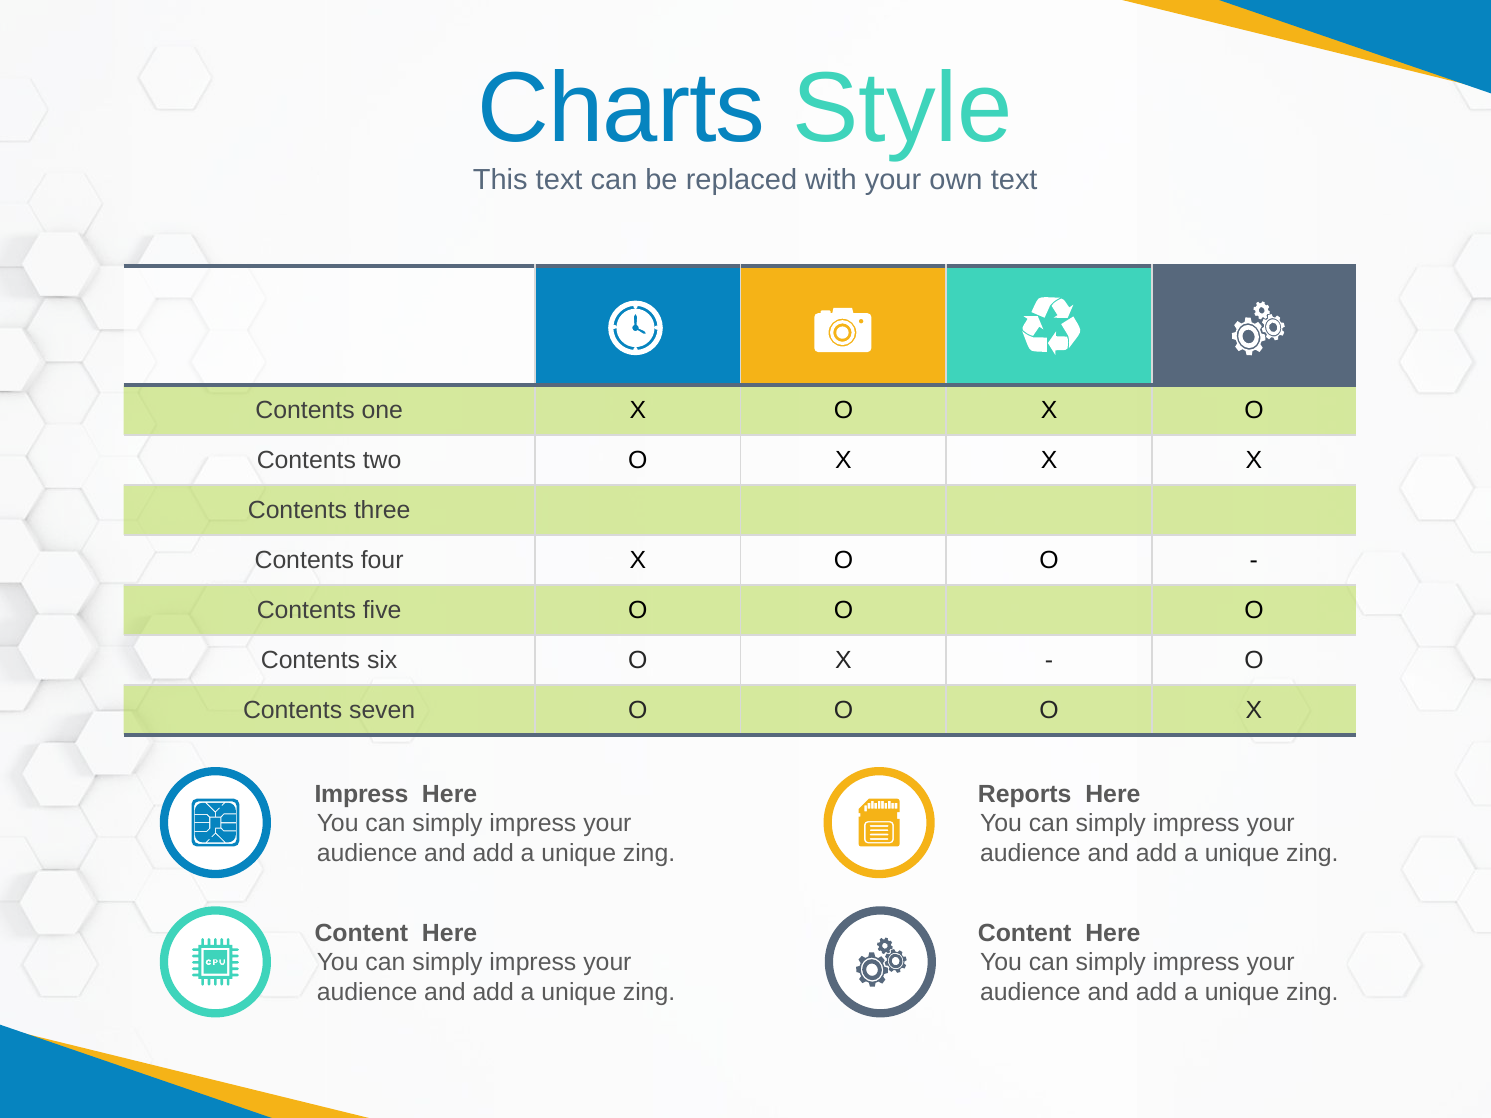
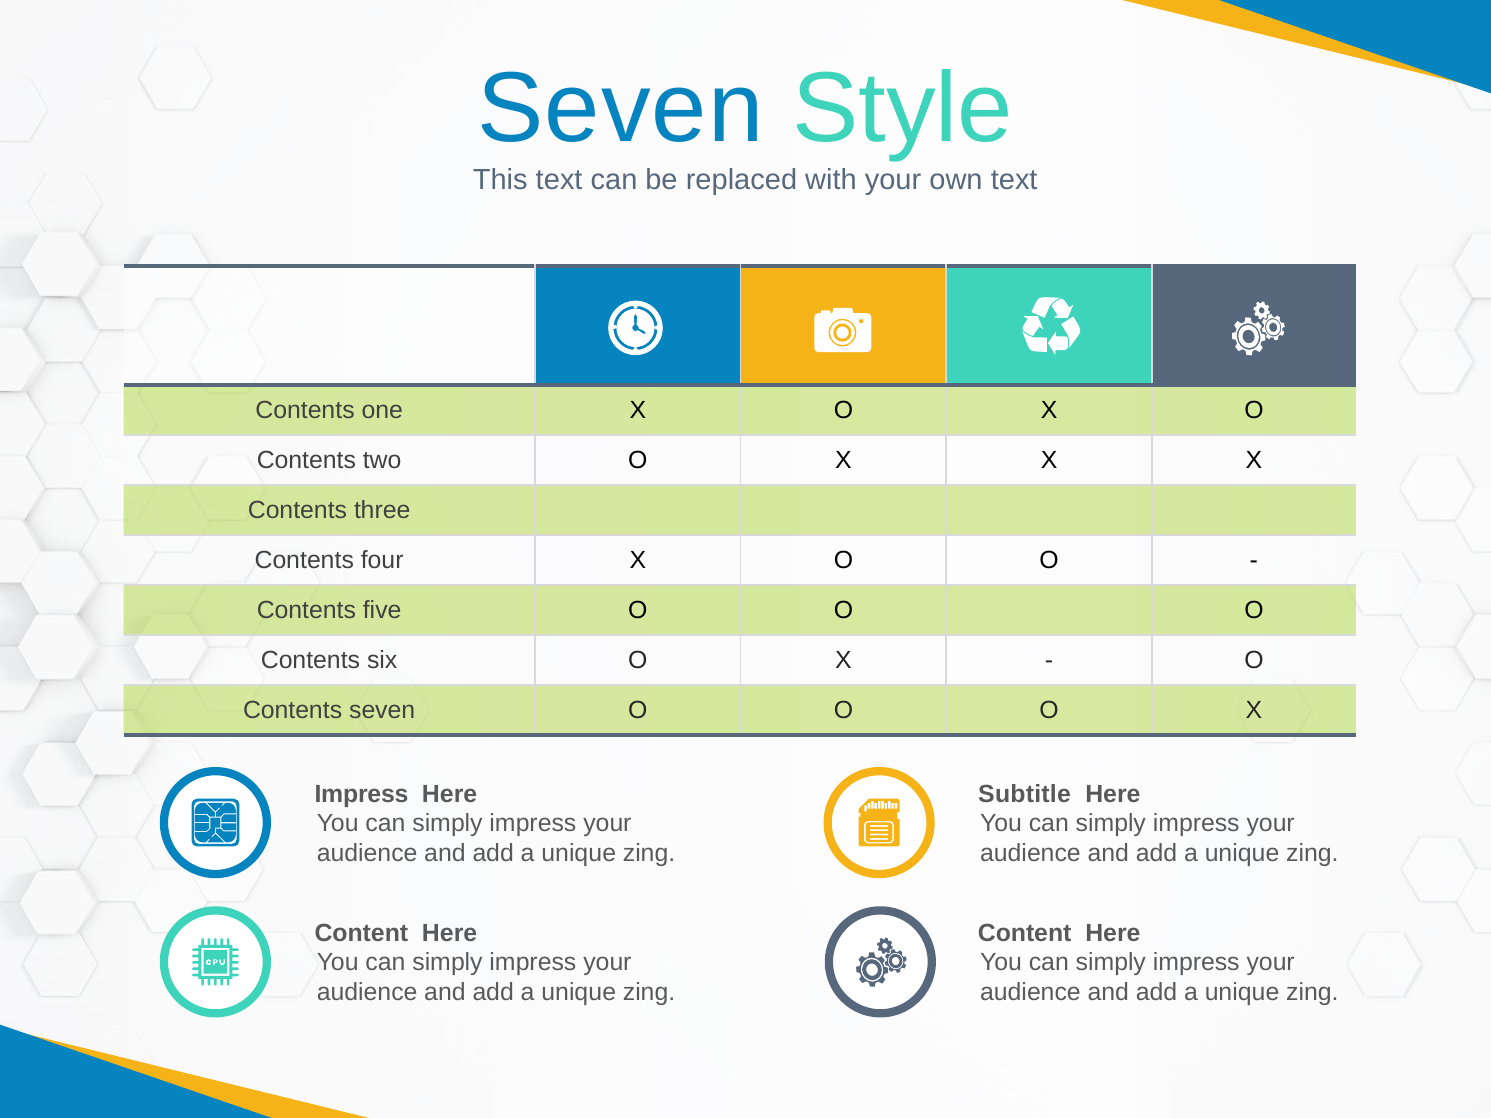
Charts at (622, 109): Charts -> Seven
Reports: Reports -> Subtitle
